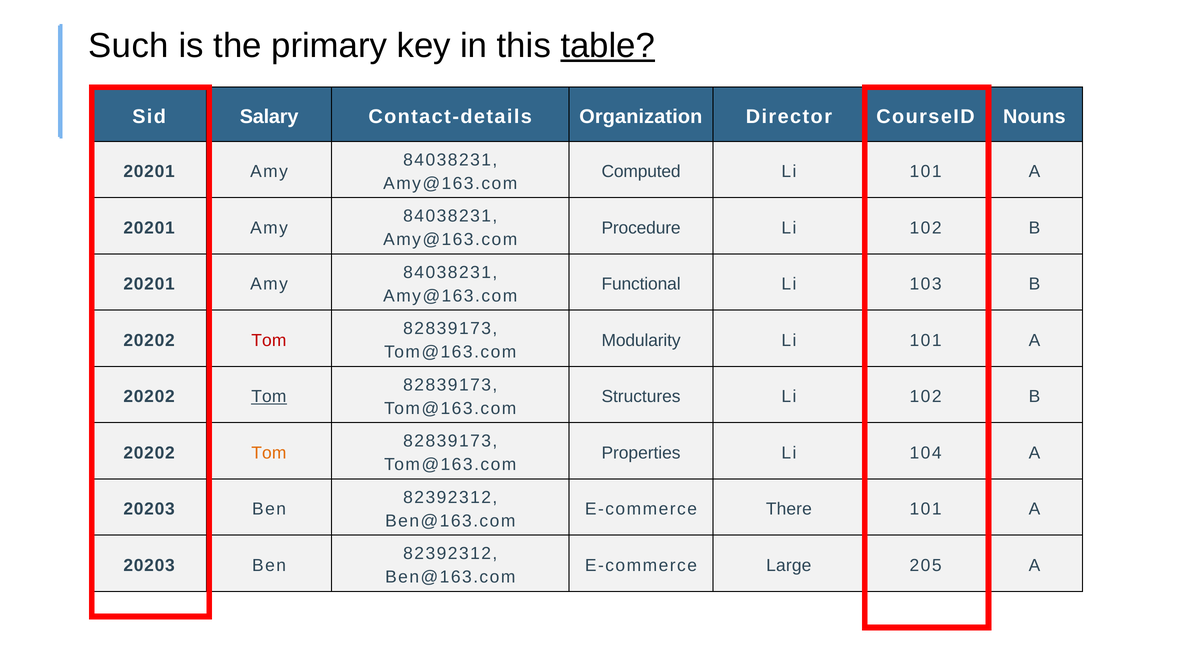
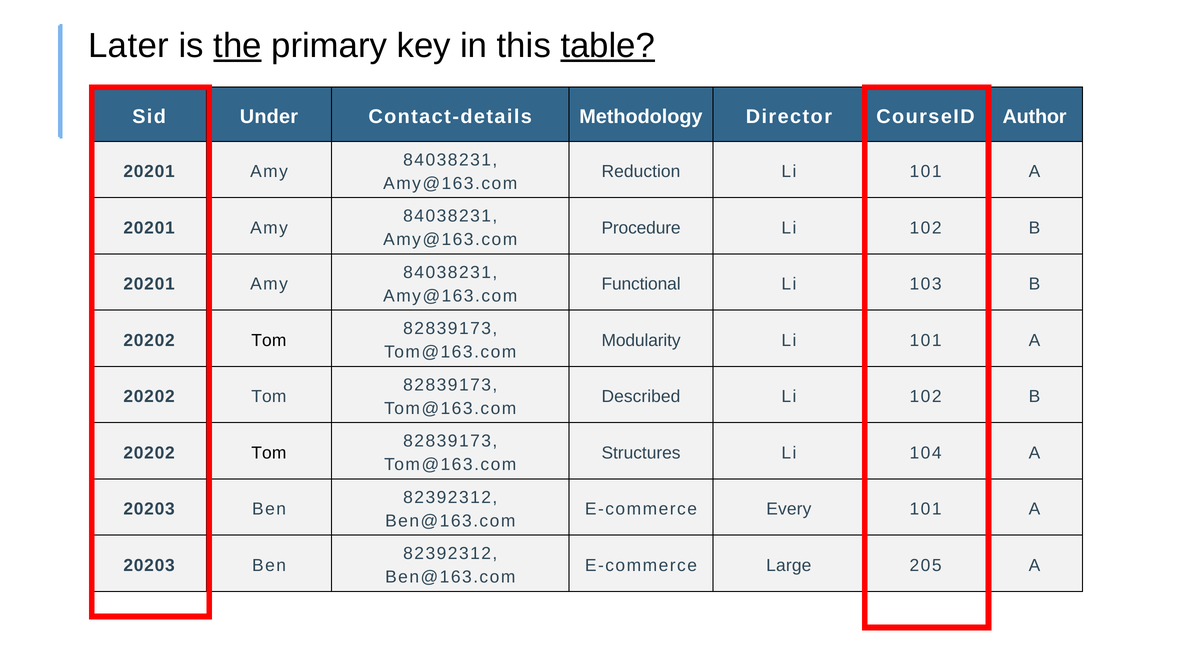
Such: Such -> Later
the underline: none -> present
Salary: Salary -> Under
Organization: Organization -> Methodology
Nouns: Nouns -> Author
Computed: Computed -> Reduction
Tom at (269, 340) colour: red -> black
Tom at (269, 397) underline: present -> none
Structures: Structures -> Described
Tom at (269, 453) colour: orange -> black
Properties: Properties -> Structures
There: There -> Every
